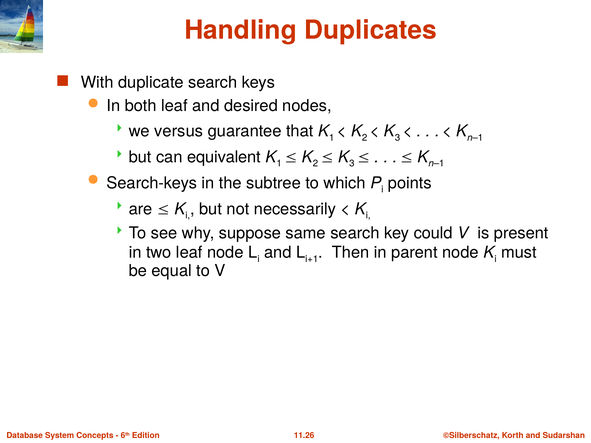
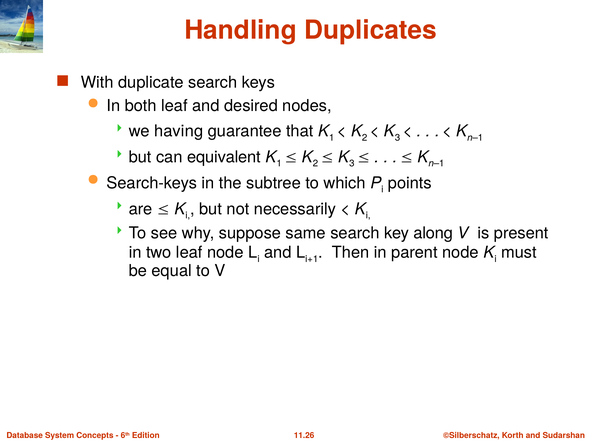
versus: versus -> having
could: could -> along
